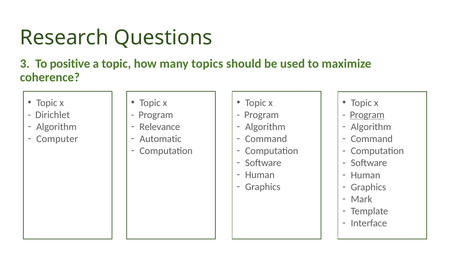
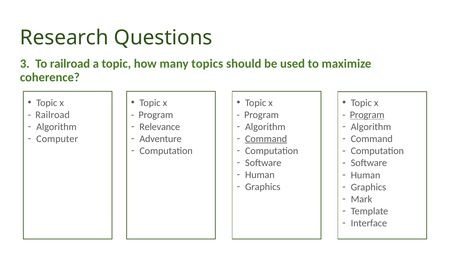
To positive: positive -> railroad
Dirichlet at (53, 115): Dirichlet -> Railroad
Automatic: Automatic -> Adventure
Command at (266, 139) underline: none -> present
